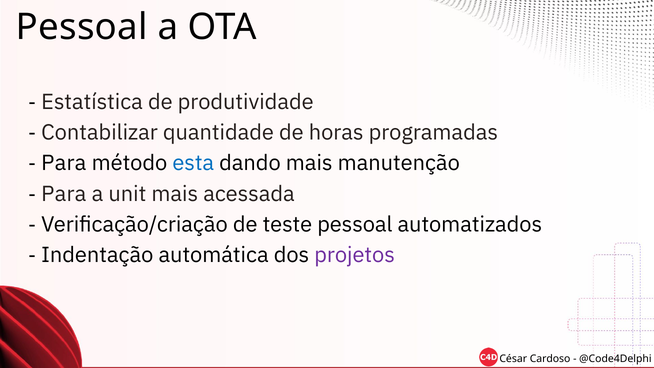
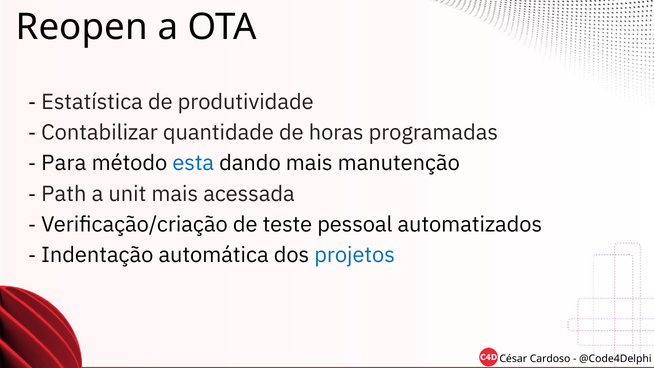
Pessoal at (82, 27): Pessoal -> Reopen
Para at (64, 194): Para -> Path
projetos colour: purple -> blue
